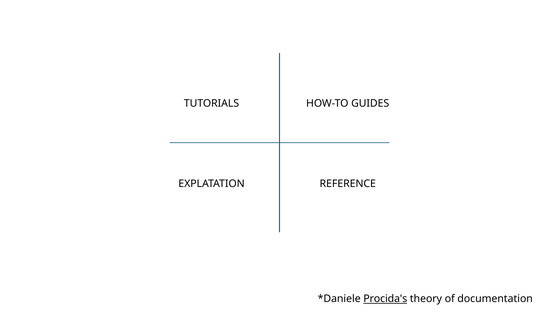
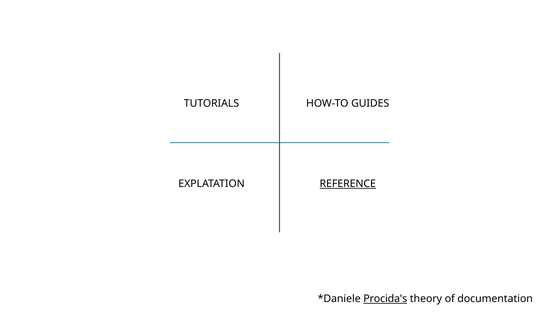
REFERENCE underline: none -> present
